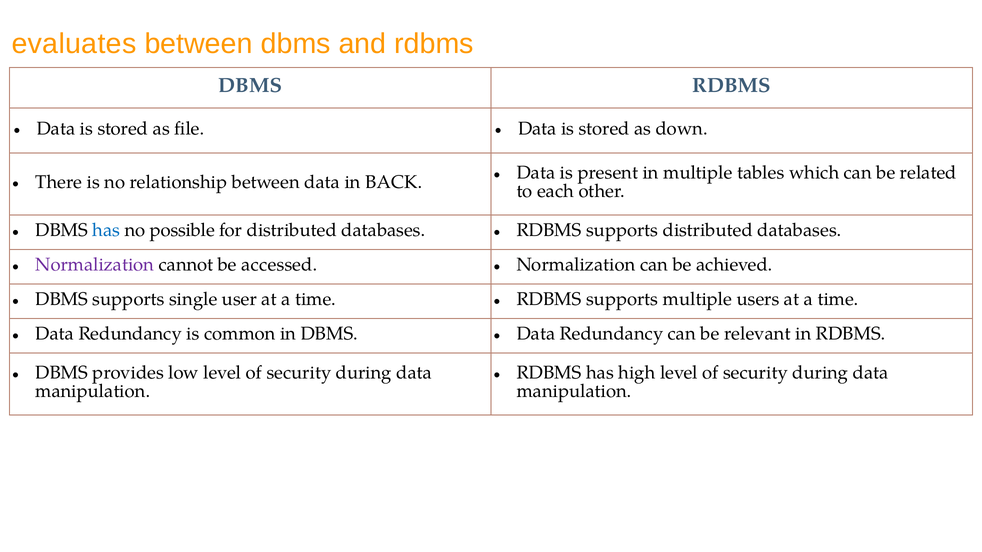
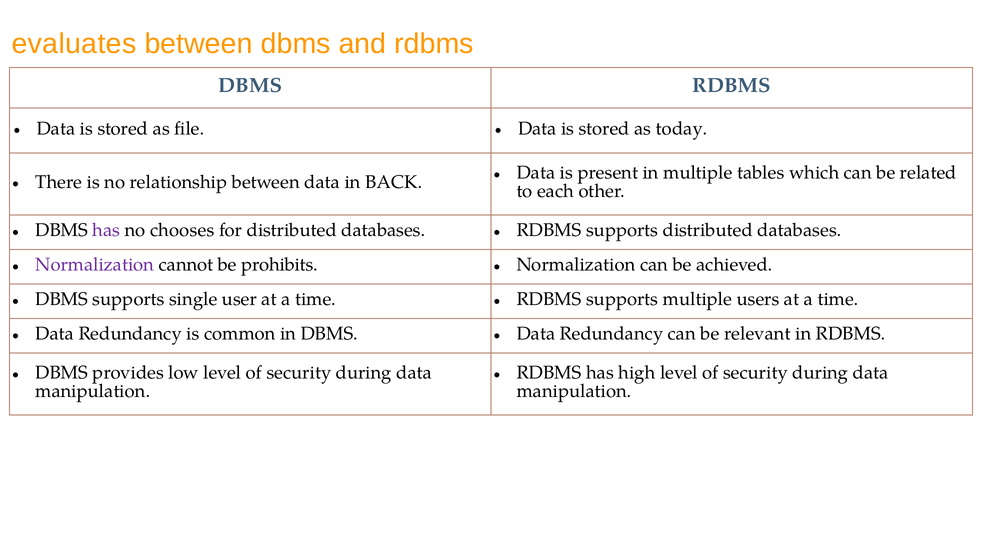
down: down -> today
has at (106, 231) colour: blue -> purple
possible: possible -> chooses
accessed: accessed -> prohibits
